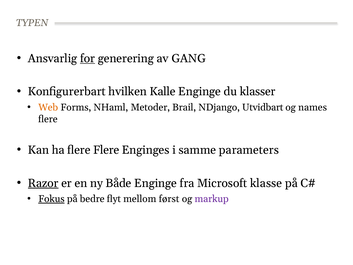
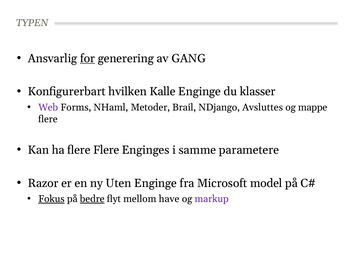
Web colour: orange -> purple
Utvidbart: Utvidbart -> Avsluttes
names: names -> mappe
parameters: parameters -> parametere
Razor underline: present -> none
Både: Både -> Uten
klasse: klasse -> model
bedre underline: none -> present
først: først -> have
